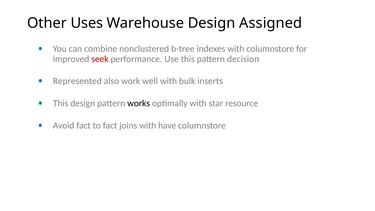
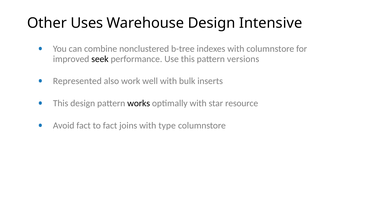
Assigned: Assigned -> Intensive
seek colour: red -> black
decision: decision -> versions
have: have -> type
